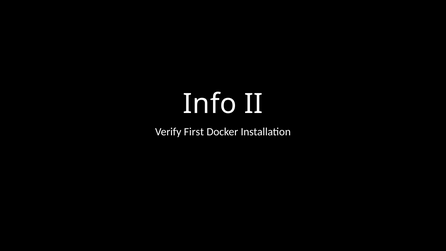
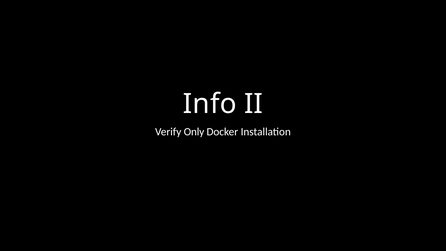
First: First -> Only
